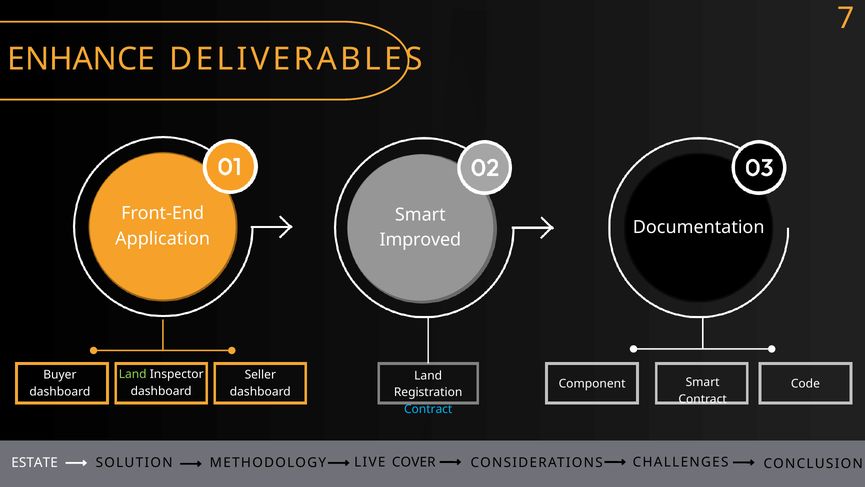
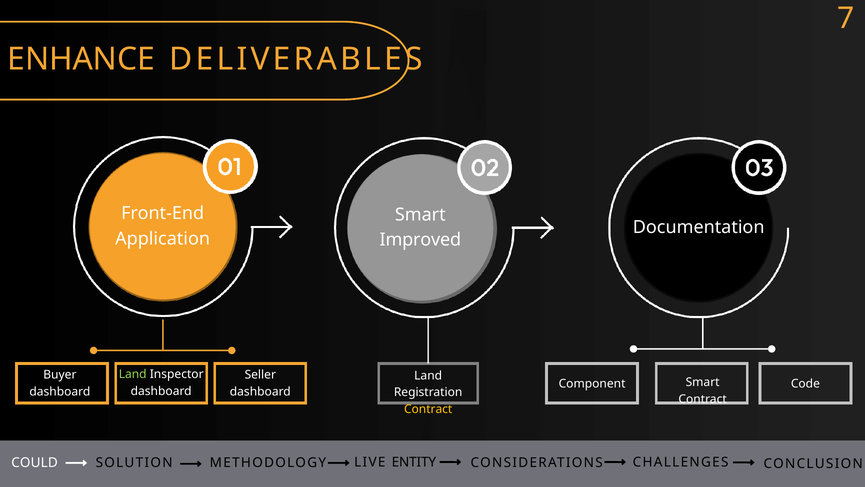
Contract at (428, 409) colour: light blue -> yellow
ESTATE: ESTATE -> COULD
COVER: COVER -> ENTITY
